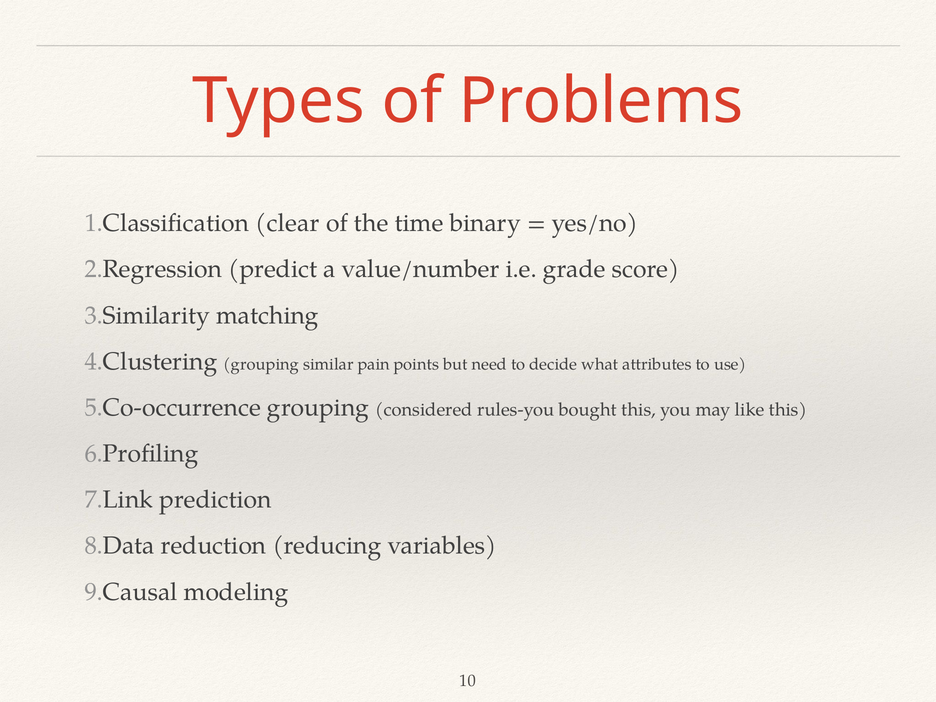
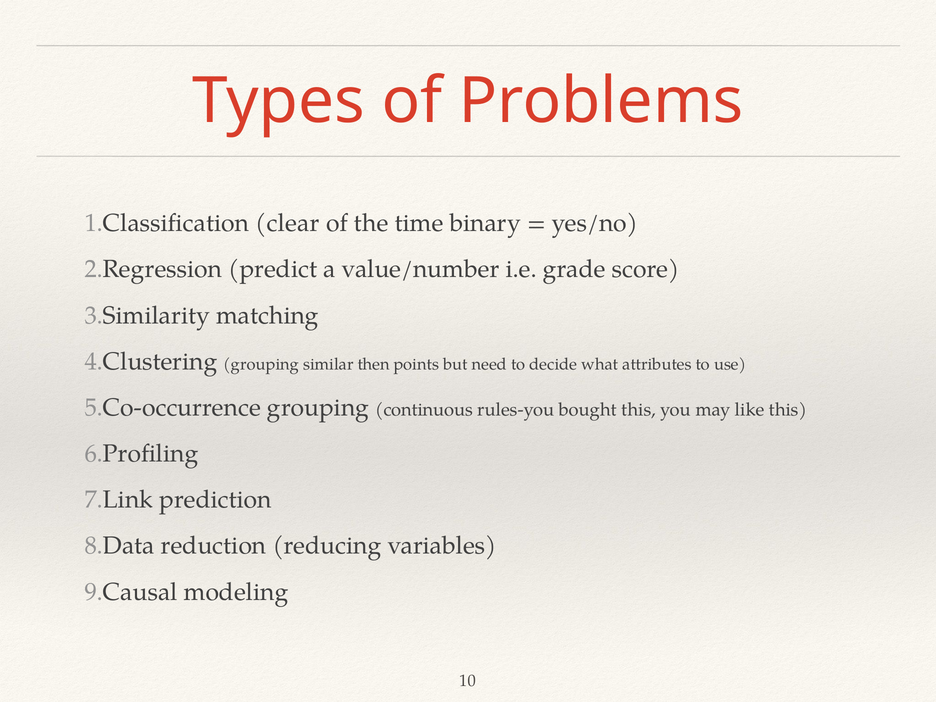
pain: pain -> then
considered: considered -> continuous
